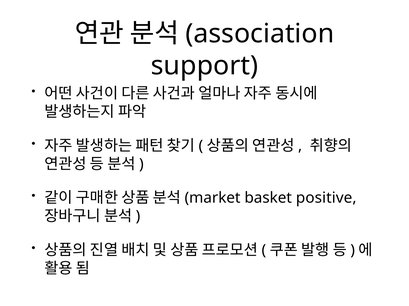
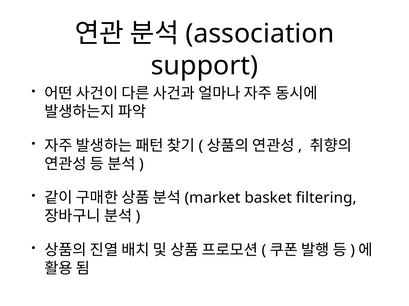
positive: positive -> filtering
